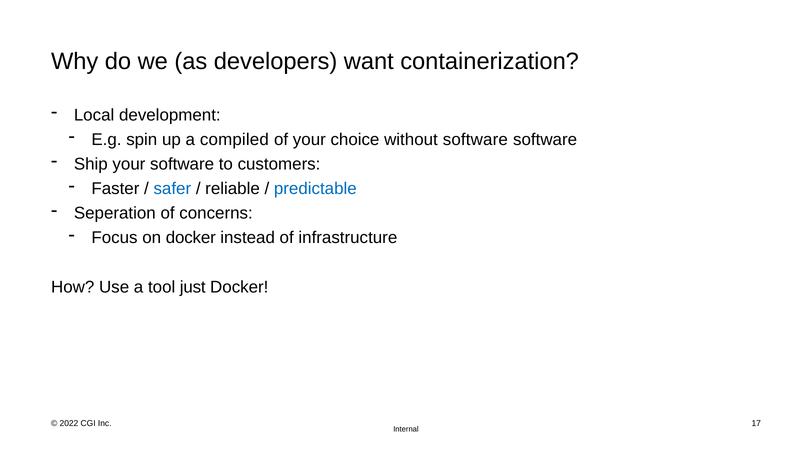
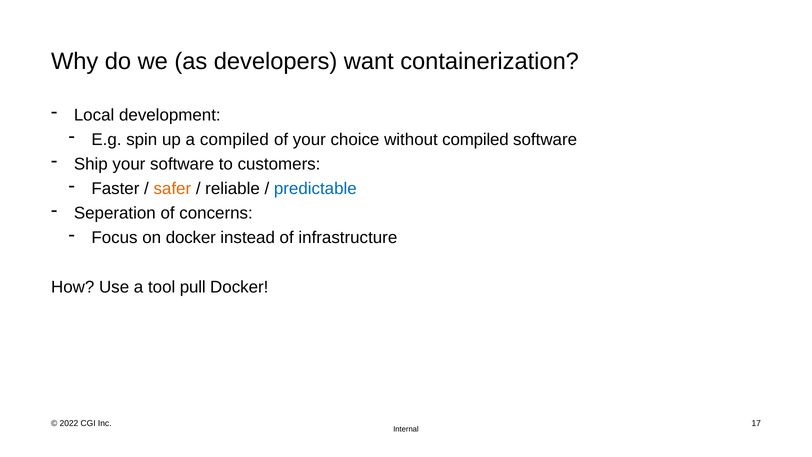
without software: software -> compiled
safer colour: blue -> orange
just: just -> pull
